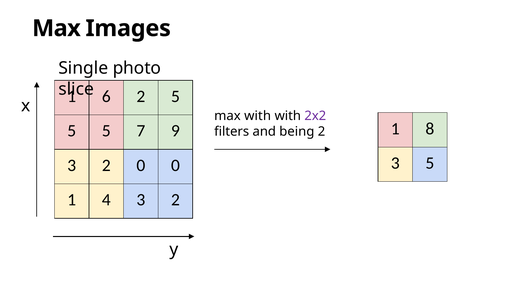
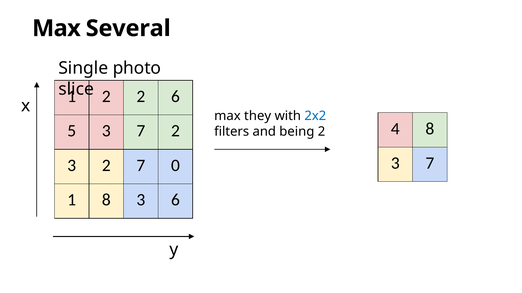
Images: Images -> Several
6 at (106, 97): 6 -> 2
2 5: 5 -> 6
max with: with -> they
2x2 colour: purple -> blue
5 at (106, 131): 5 -> 3
7 9: 9 -> 2
2 1: 1 -> 4
5 at (430, 163): 5 -> 7
2 0: 0 -> 7
1 4: 4 -> 8
2 at (175, 200): 2 -> 6
